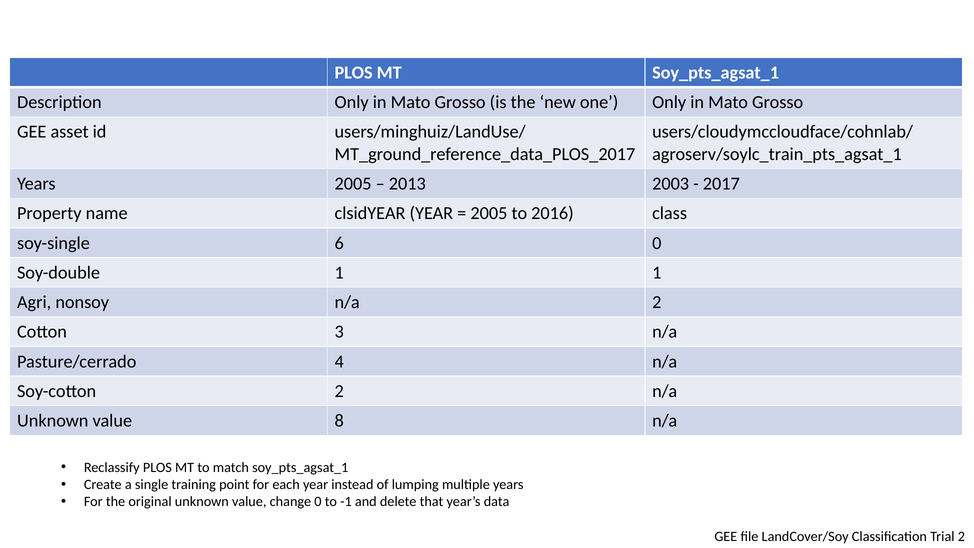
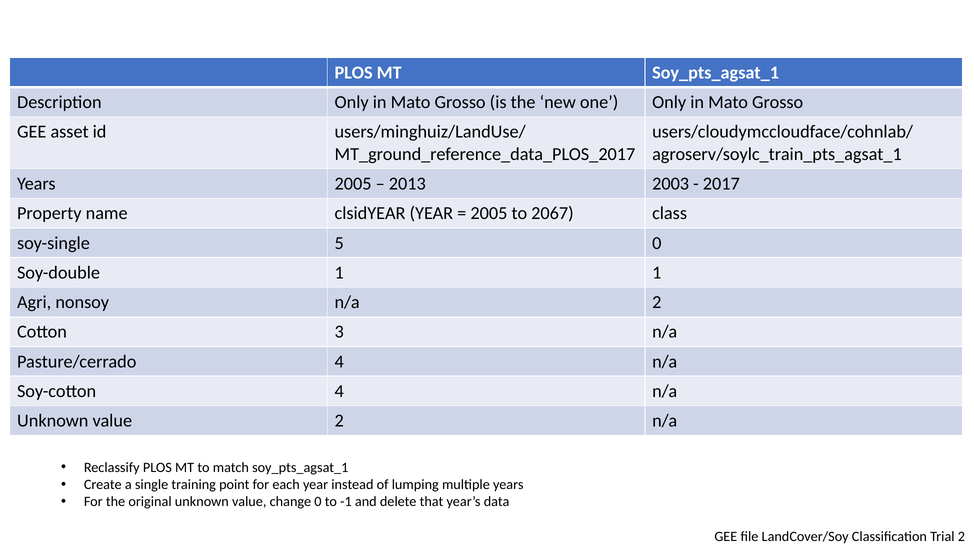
2016: 2016 -> 2067
6: 6 -> 5
Soy-cotton 2: 2 -> 4
value 8: 8 -> 2
